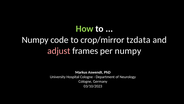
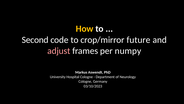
How colour: light green -> yellow
Numpy at (35, 40): Numpy -> Second
tzdata: tzdata -> future
